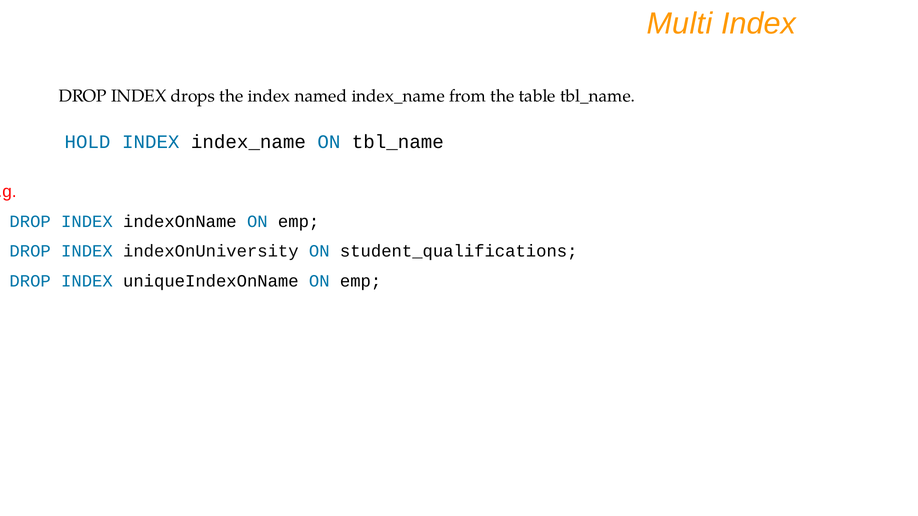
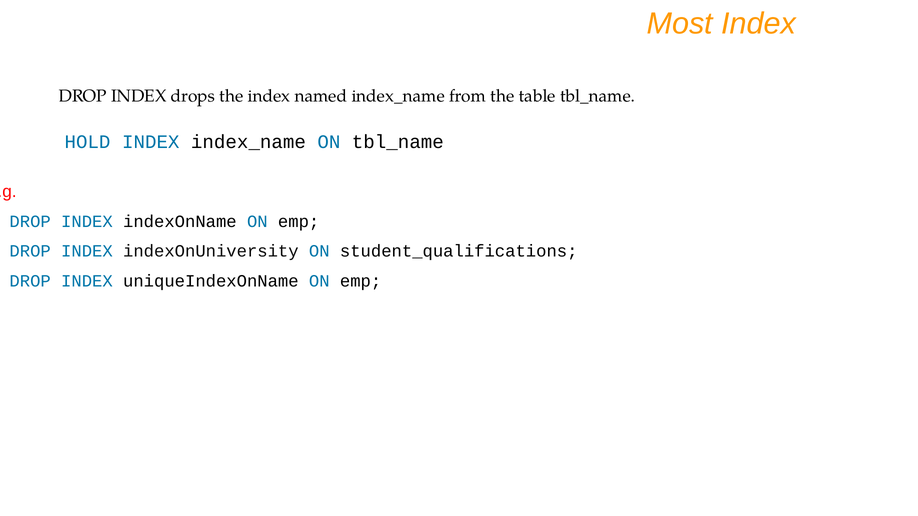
Multi: Multi -> Most
